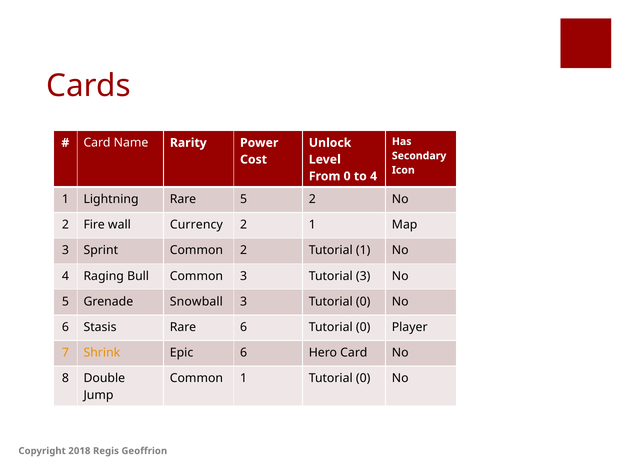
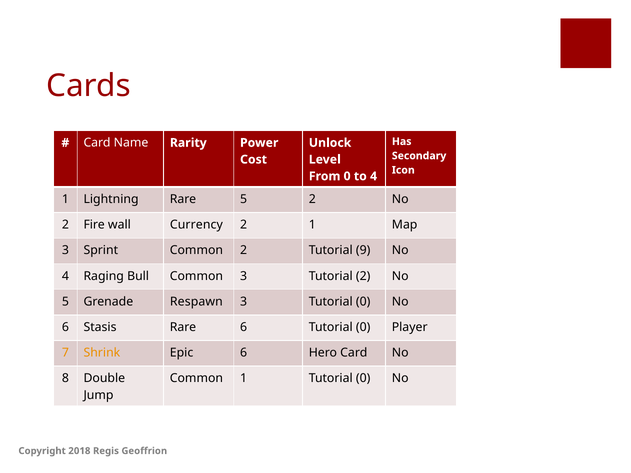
Tutorial 1: 1 -> 9
Tutorial 3: 3 -> 2
Snowball: Snowball -> Respawn
